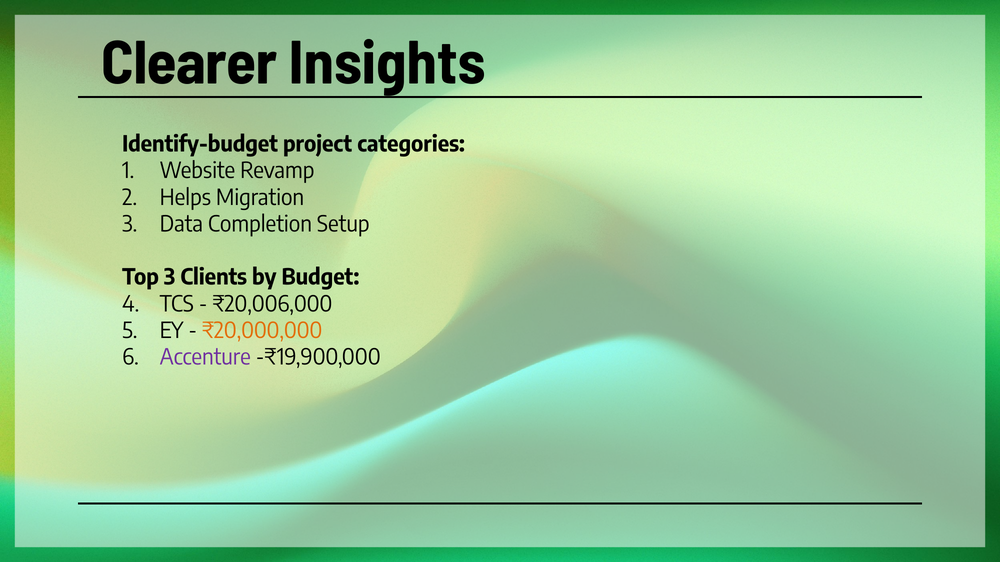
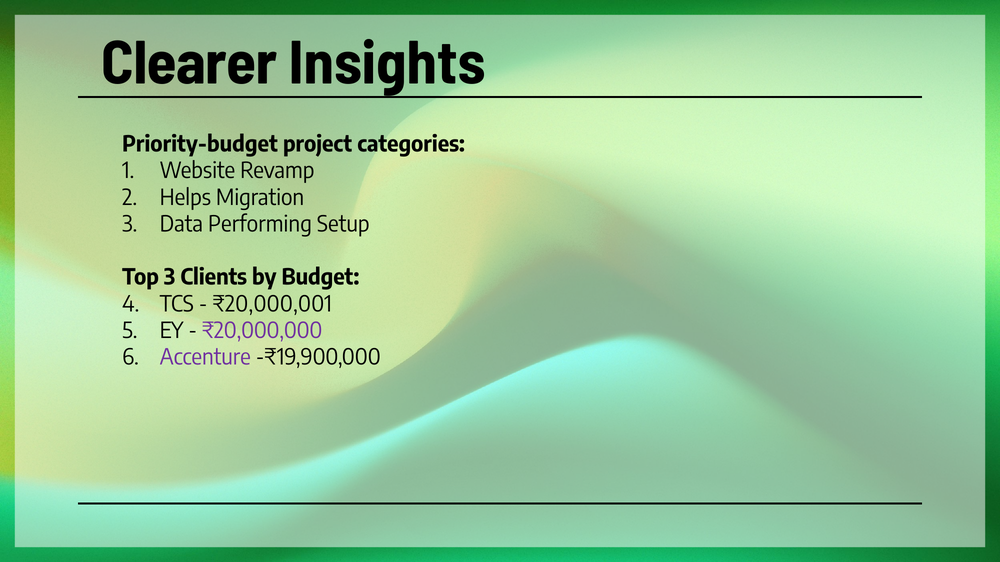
Identify-budget: Identify-budget -> Priority-budget
Completion: Completion -> Performing
₹20,006,000: ₹20,006,000 -> ₹20,000,001
₹20,000,000 colour: orange -> purple
